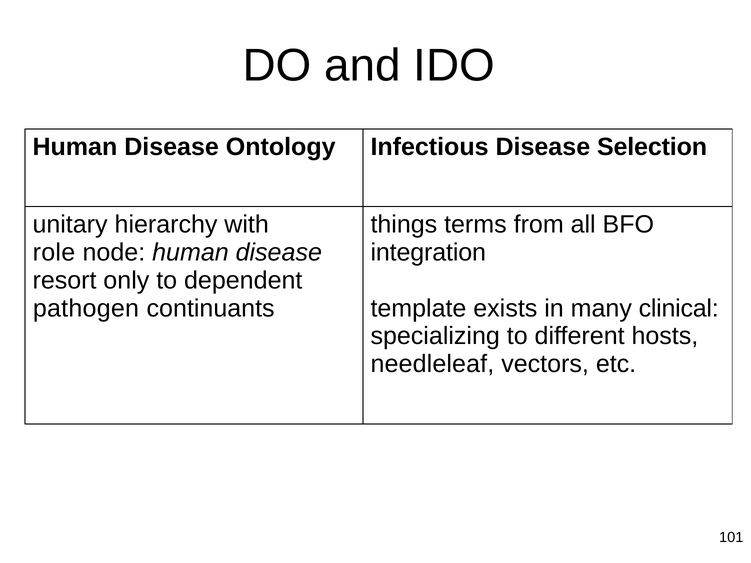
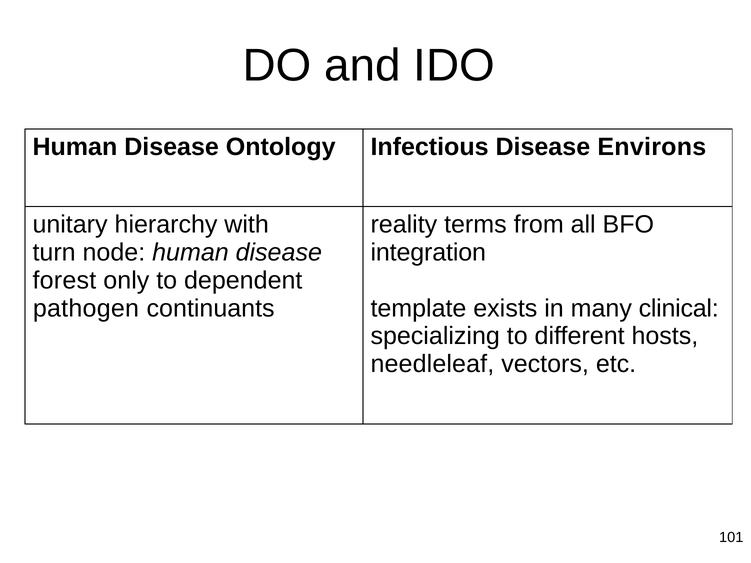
Selection: Selection -> Environs
things: things -> reality
role: role -> turn
resort: resort -> forest
